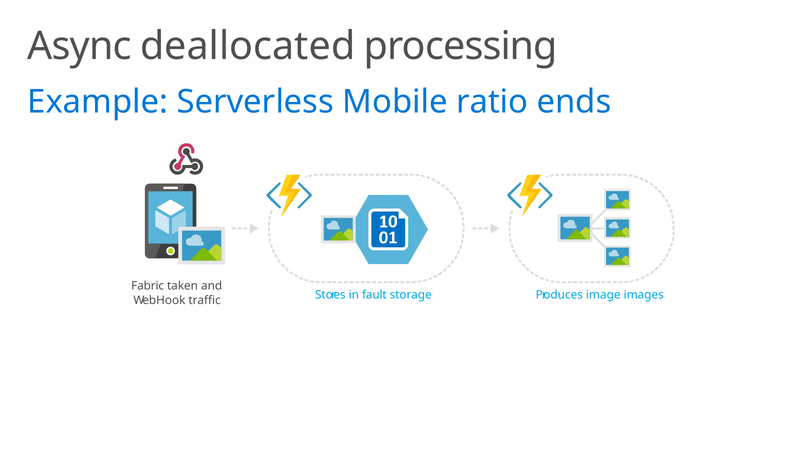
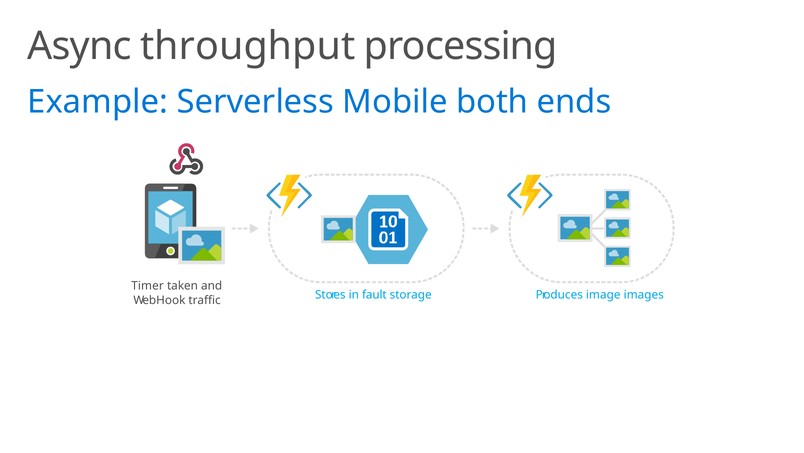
deallocated: deallocated -> throughput
ratio: ratio -> both
Fabric: Fabric -> Timer
